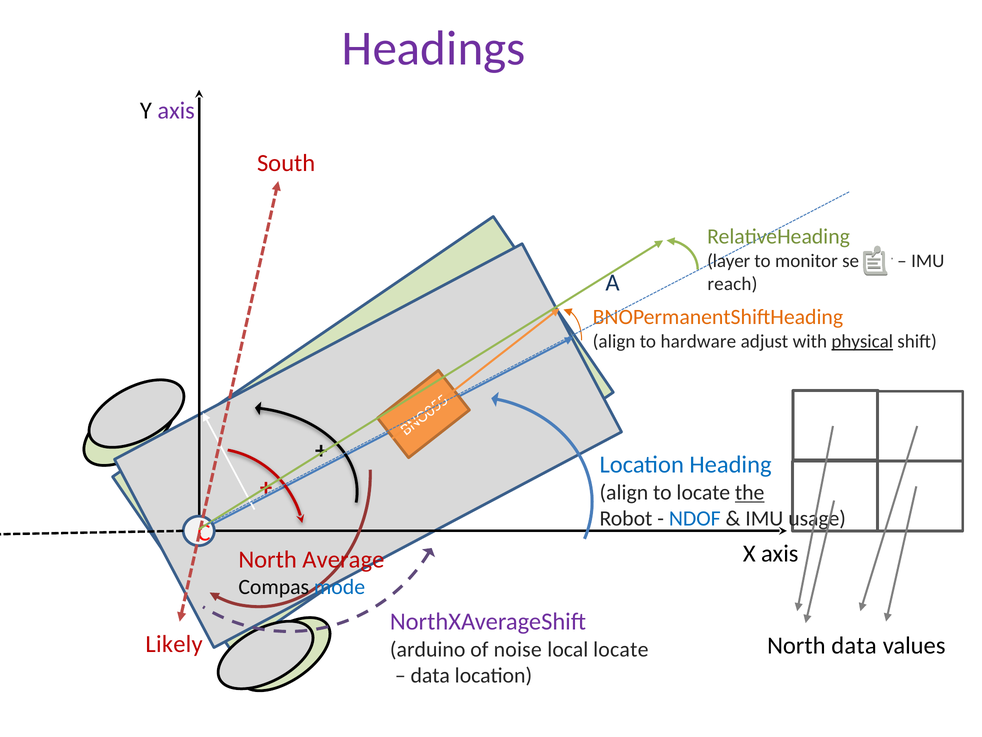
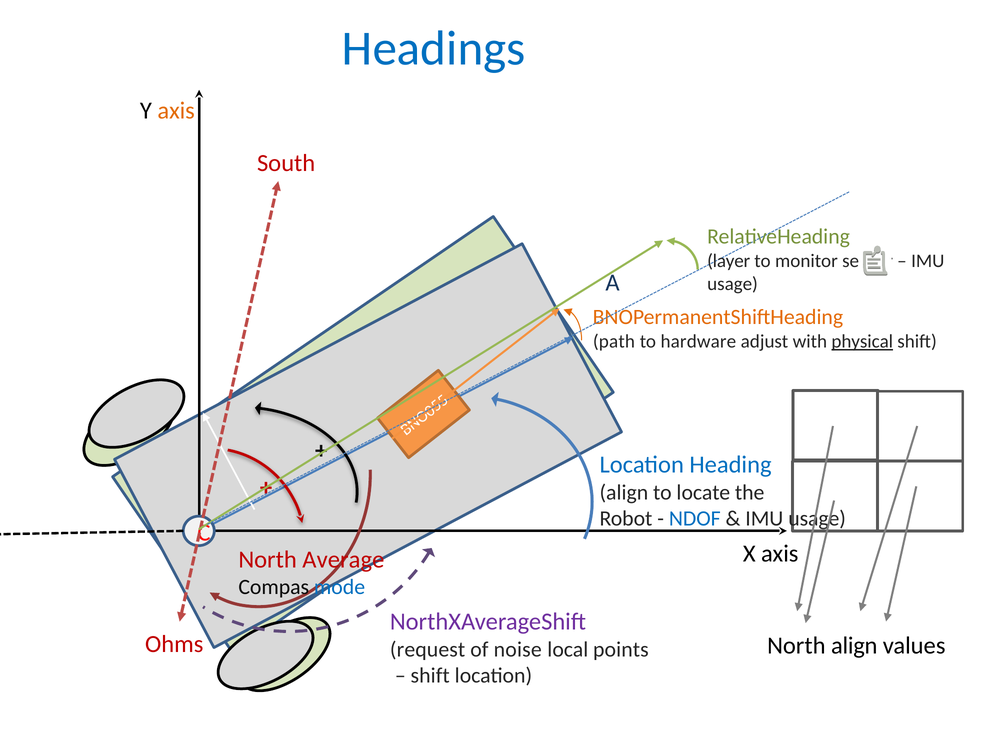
Headings colour: purple -> blue
axis at (176, 111) colour: purple -> orange
reach at (732, 284): reach -> usage
align at (614, 341): align -> path
the underline: present -> none
Likely: Likely -> Ohms
North data: data -> align
arduino: arduino -> request
local locate: locate -> points
data at (430, 675): data -> shift
